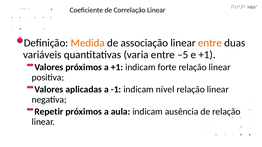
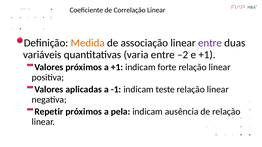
entre at (210, 43) colour: orange -> purple
–5: –5 -> –2
nível: nível -> teste
aula: aula -> pela
